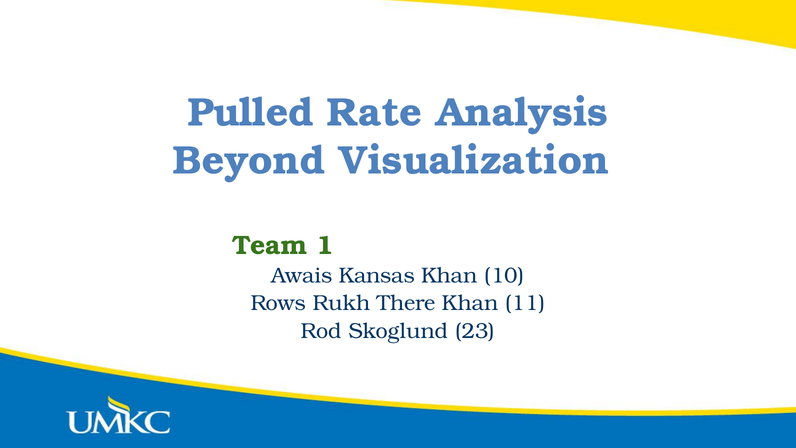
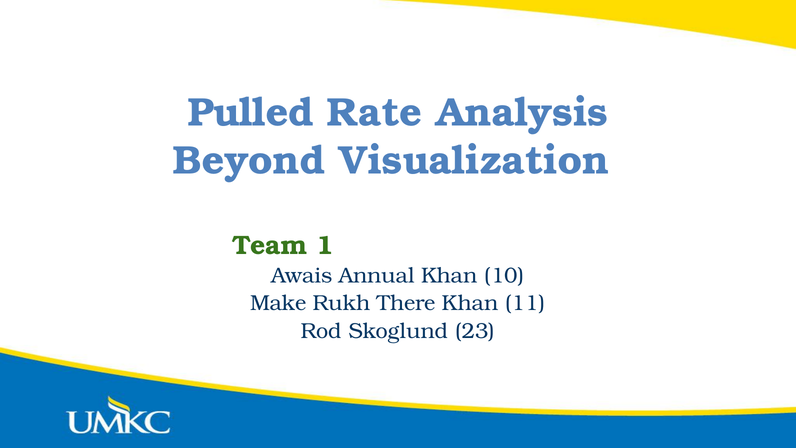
Kansas: Kansas -> Annual
Rows: Rows -> Make
